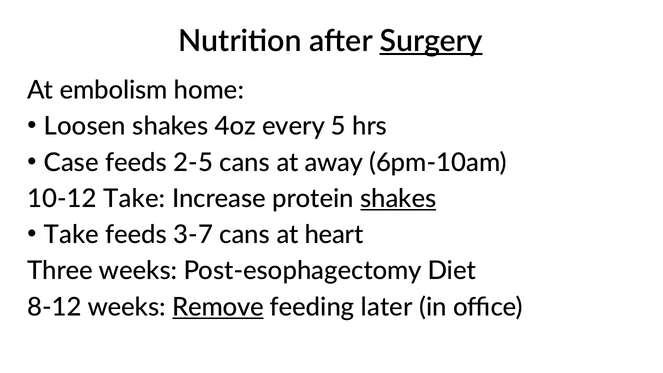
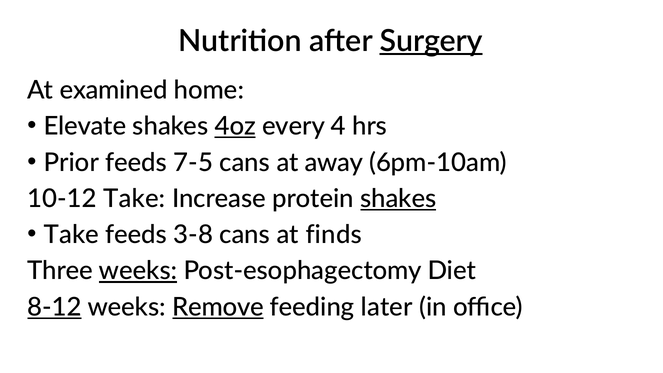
embolism: embolism -> examined
Loosen: Loosen -> Elevate
4oz underline: none -> present
5: 5 -> 4
Case: Case -> Prior
2-5: 2-5 -> 7-5
3-7: 3-7 -> 3-8
heart: heart -> finds
weeks at (138, 271) underline: none -> present
8-12 underline: none -> present
